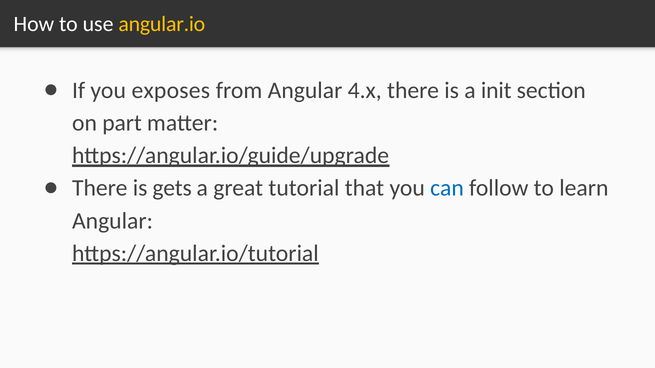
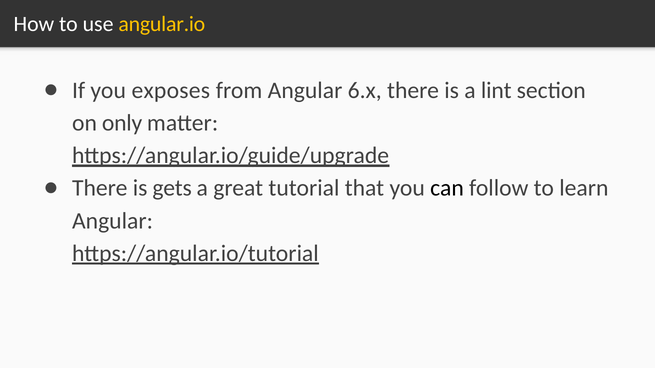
4.x: 4.x -> 6.x
init: init -> lint
part: part -> only
can colour: blue -> black
